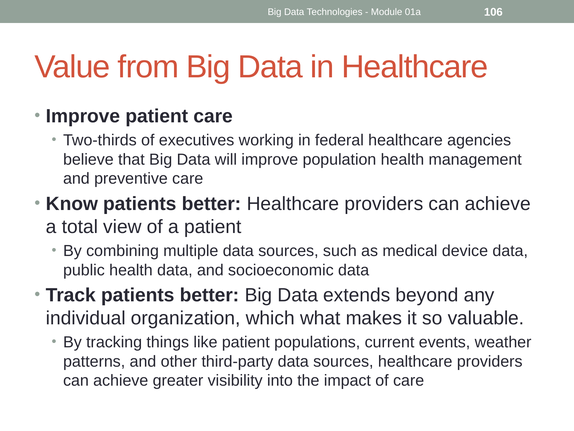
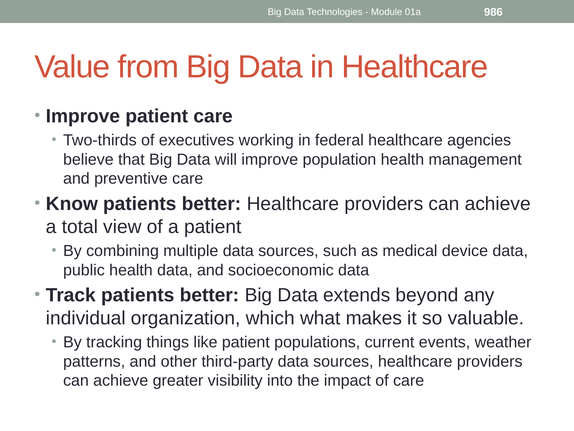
106: 106 -> 986
